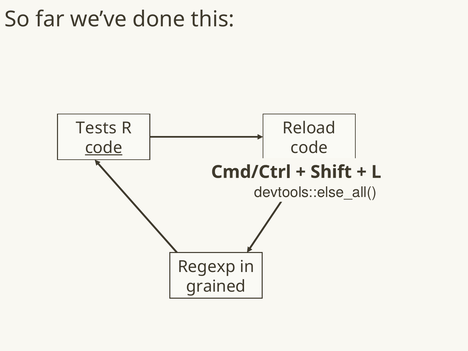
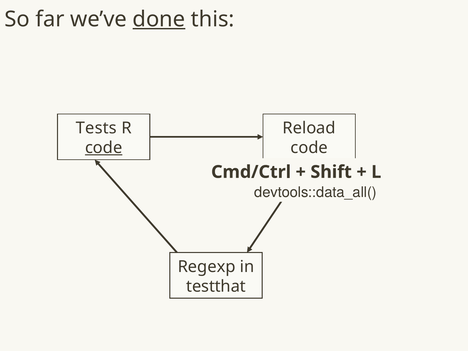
done underline: none -> present
devtools::else_all(: devtools::else_all( -> devtools::data_all(
grained: grained -> testthat
